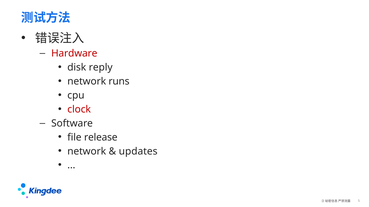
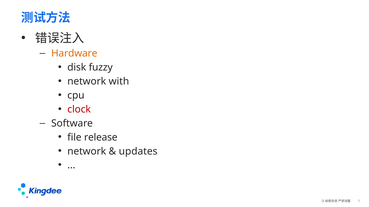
Hardware colour: red -> orange
reply: reply -> fuzzy
runs: runs -> with
